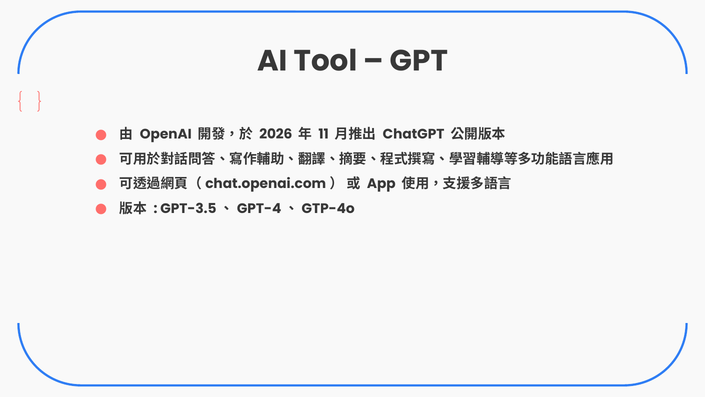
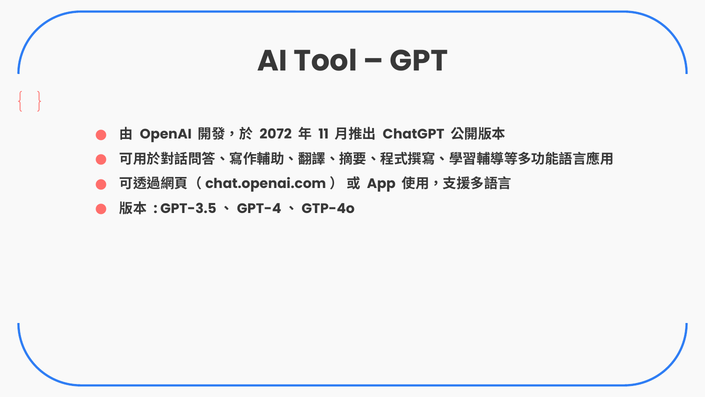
2026: 2026 -> 2072
